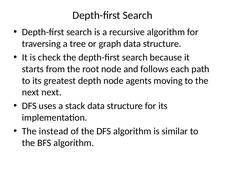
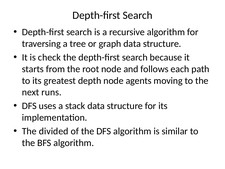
next next: next -> runs
instead: instead -> divided
